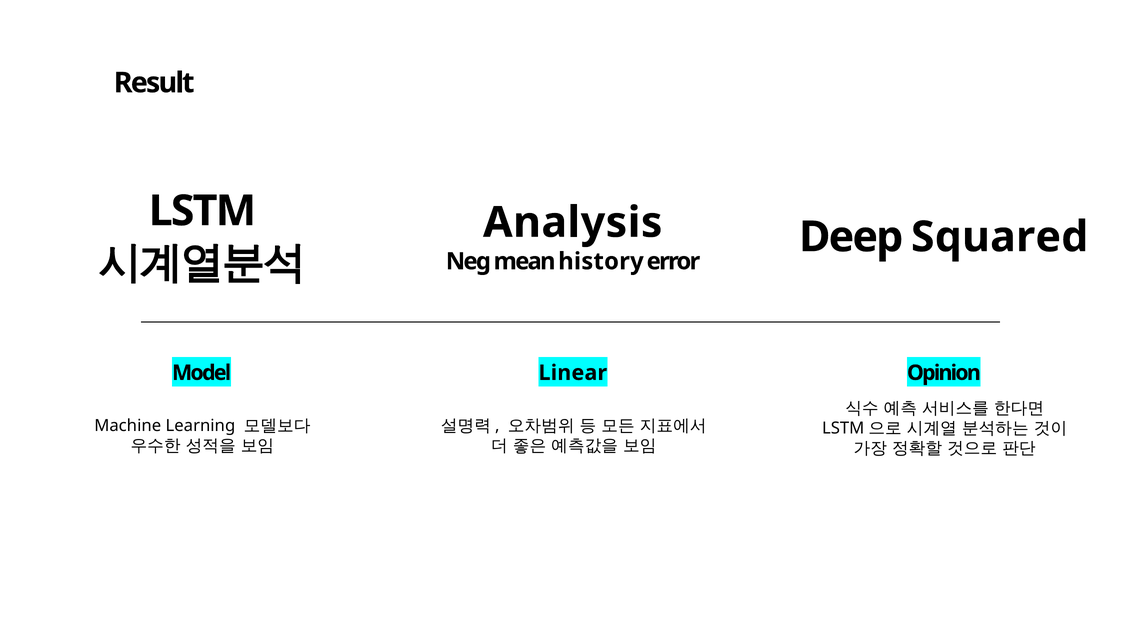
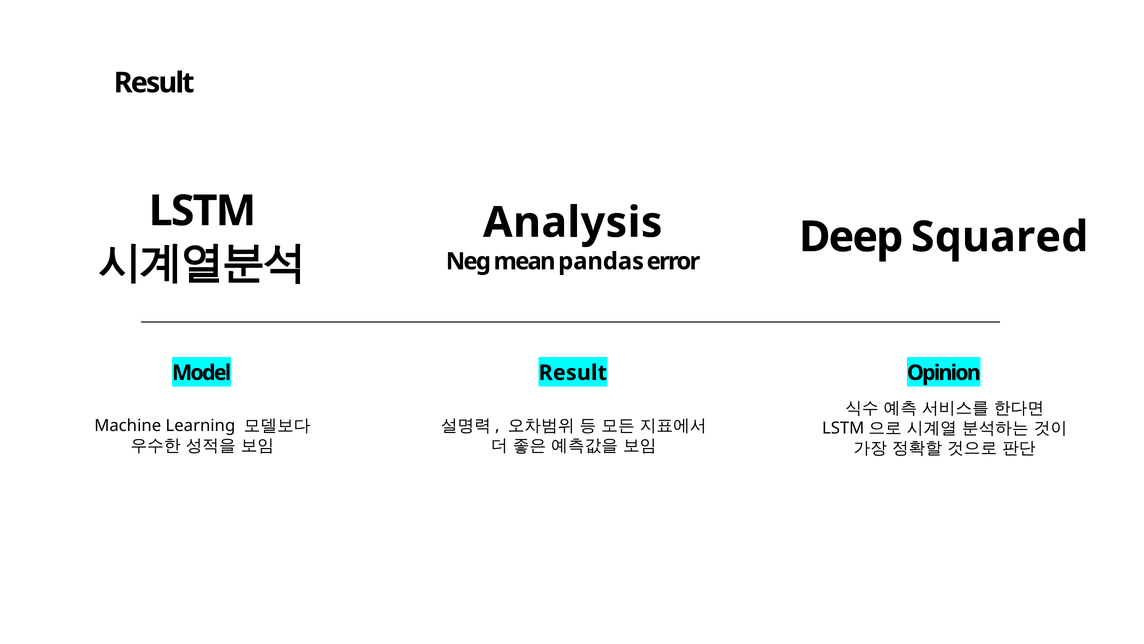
history: history -> pandas
Model Linear: Linear -> Result
